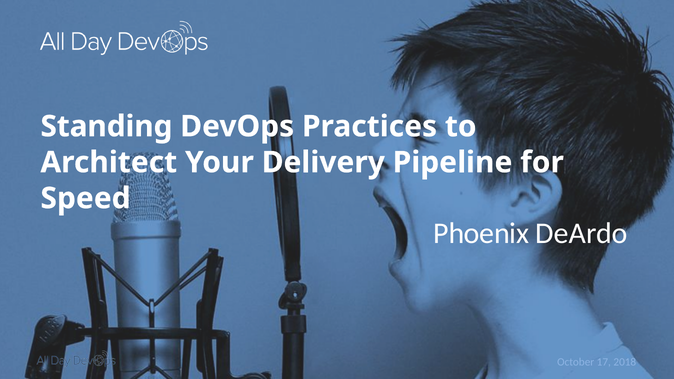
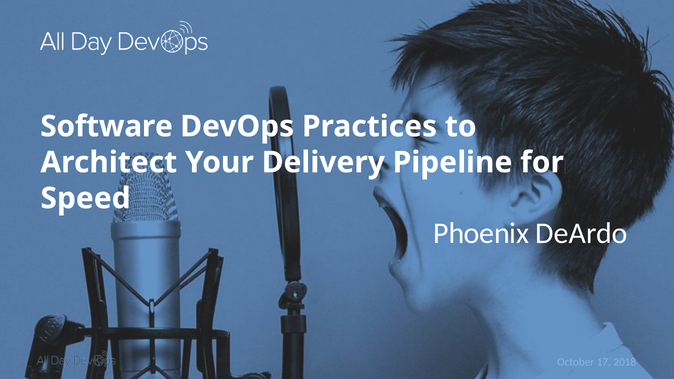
Standing: Standing -> Software
